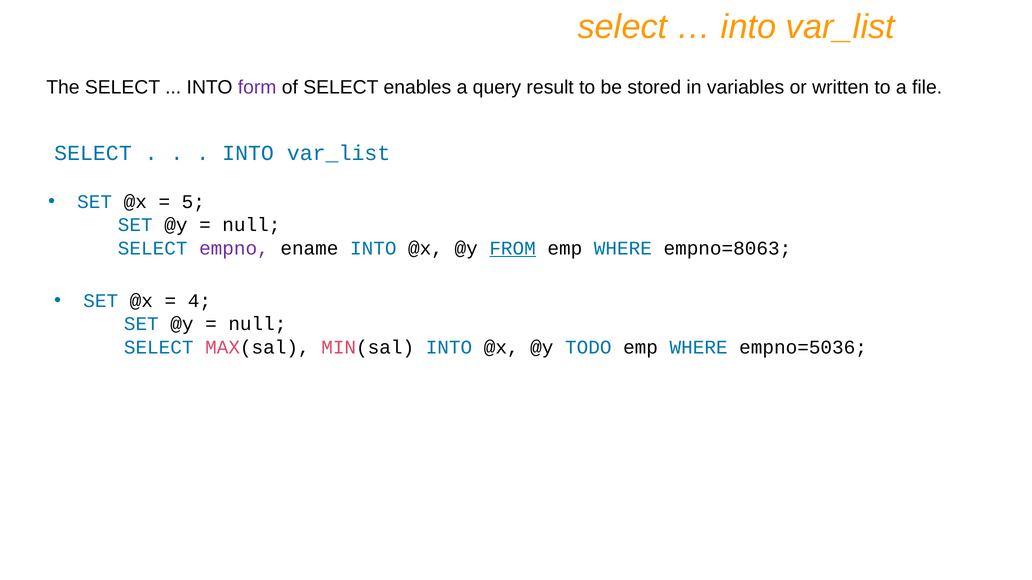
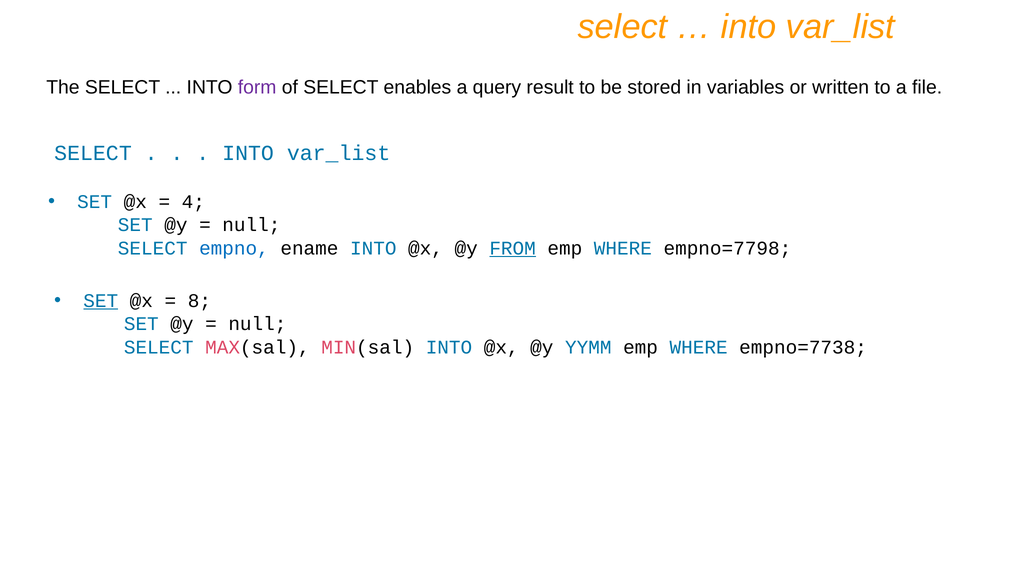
5: 5 -> 4
empno colour: purple -> blue
empno=8063: empno=8063 -> empno=7798
SET at (101, 301) underline: none -> present
4: 4 -> 8
TODO: TODO -> YYMM
empno=5036: empno=5036 -> empno=7738
